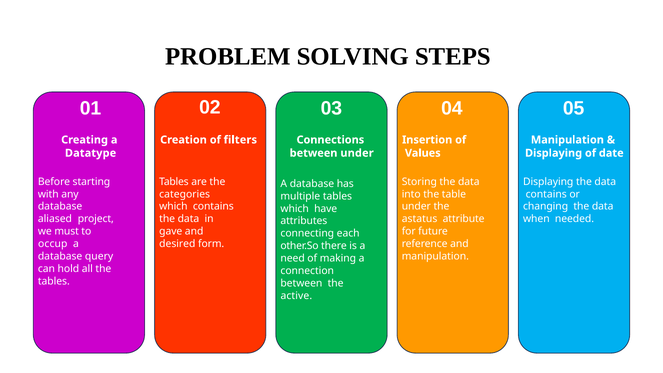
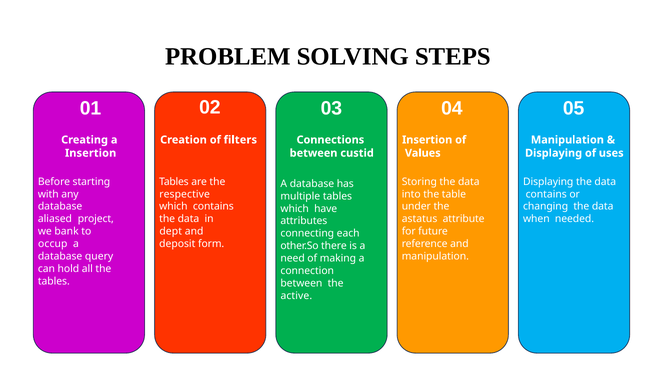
Datatype at (91, 153): Datatype -> Insertion
between under: under -> custid
date: date -> uses
categories: categories -> respective
must: must -> bank
gave: gave -> dept
desired: desired -> deposit
